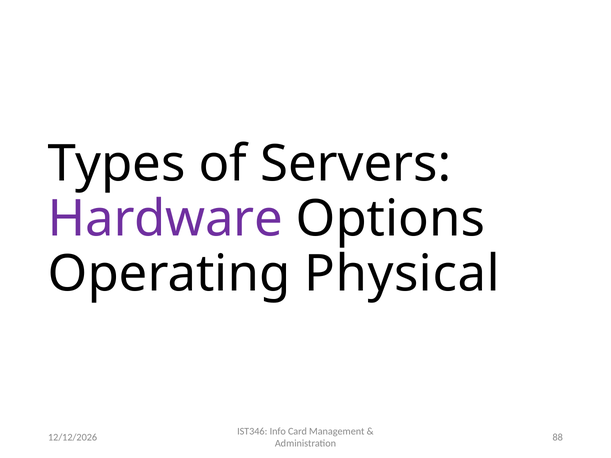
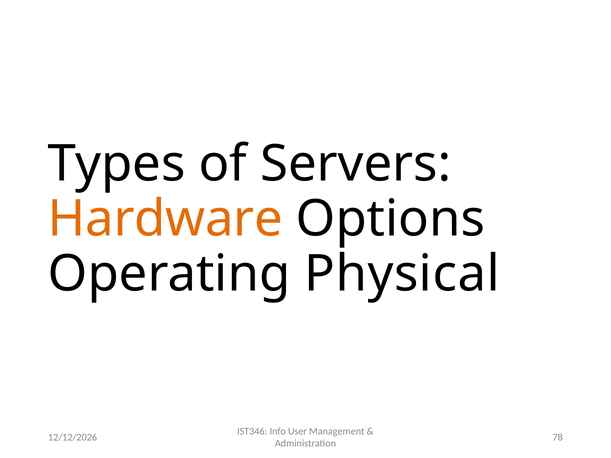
Hardware colour: purple -> orange
Card: Card -> User
88: 88 -> 78
